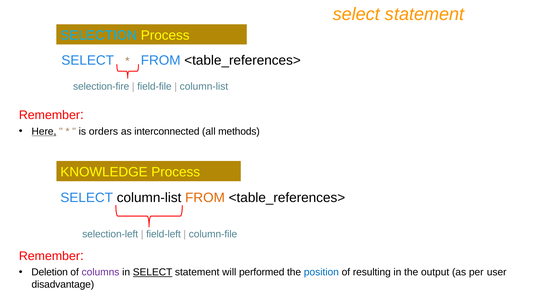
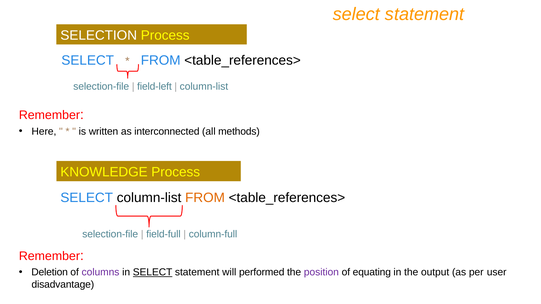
SELECTION colour: light blue -> white
selection-fire at (101, 87): selection-fire -> selection-file
field-file: field-file -> field-left
Here underline: present -> none
orders: orders -> written
selection-left at (110, 234): selection-left -> selection-file
field-left: field-left -> field-full
column-file: column-file -> column-full
position colour: blue -> purple
resulting: resulting -> equating
